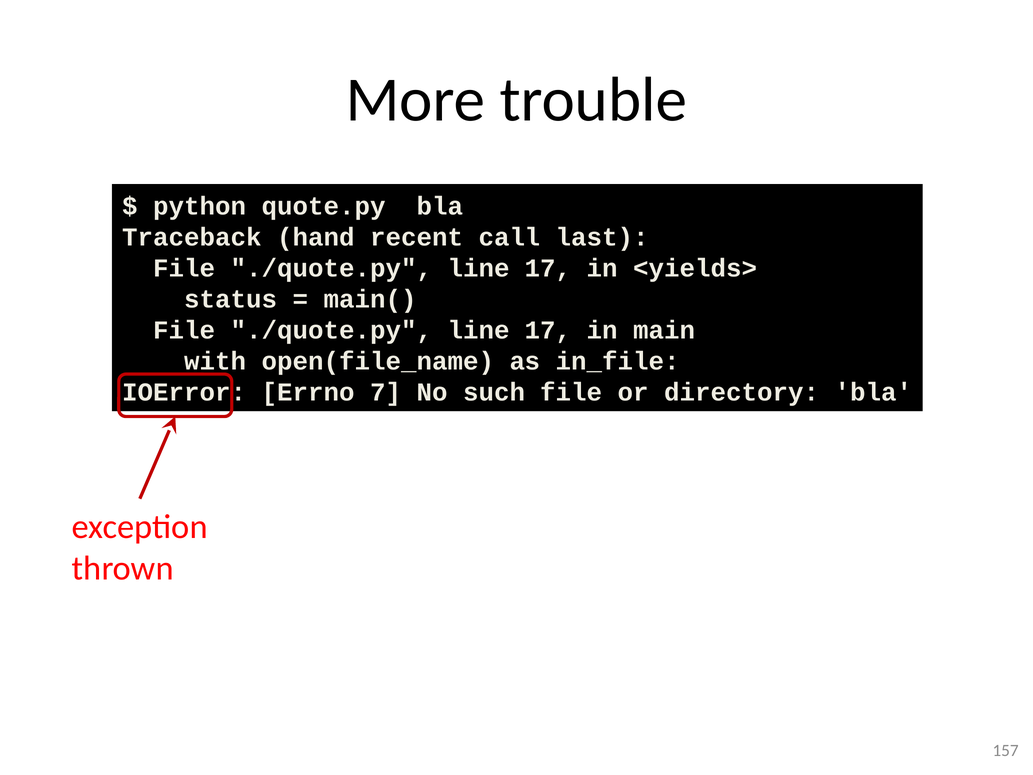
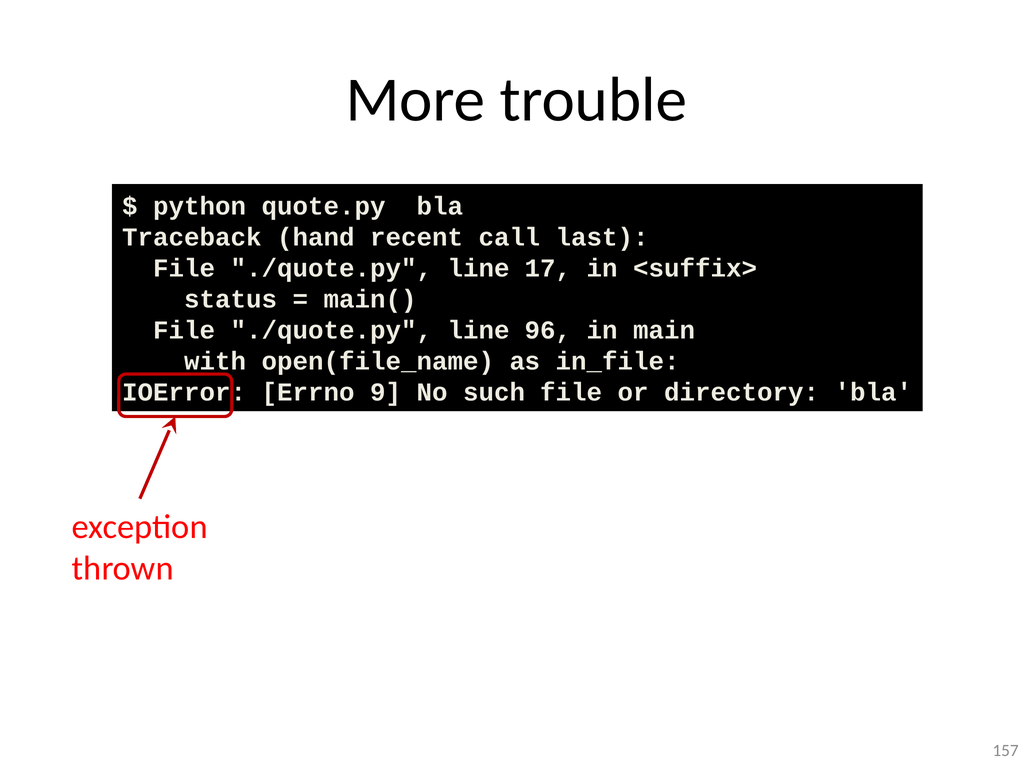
<yields>: <yields> -> <suffix>
17 at (548, 330): 17 -> 96
7: 7 -> 9
